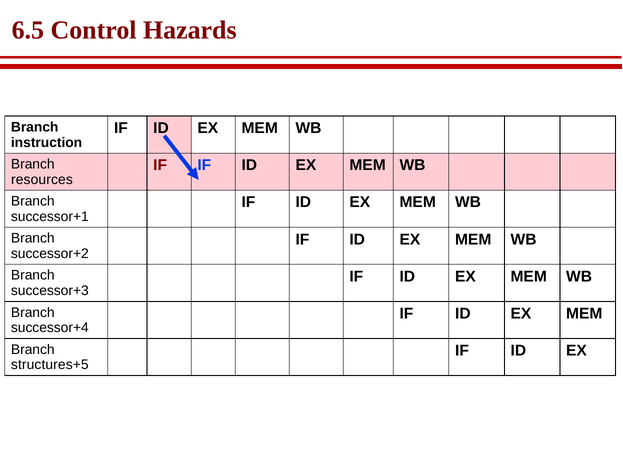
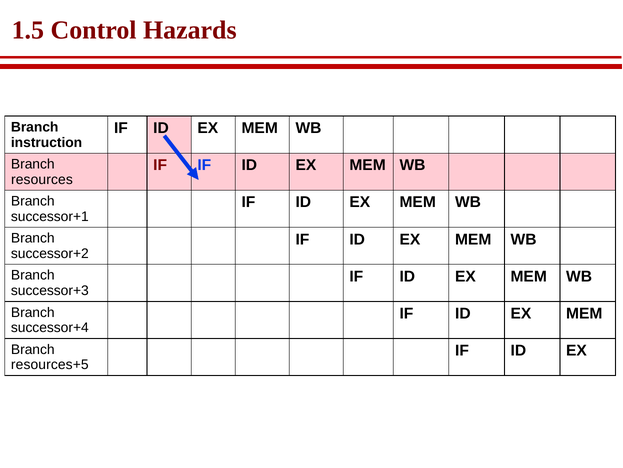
6.5: 6.5 -> 1.5
structures+5: structures+5 -> resources+5
